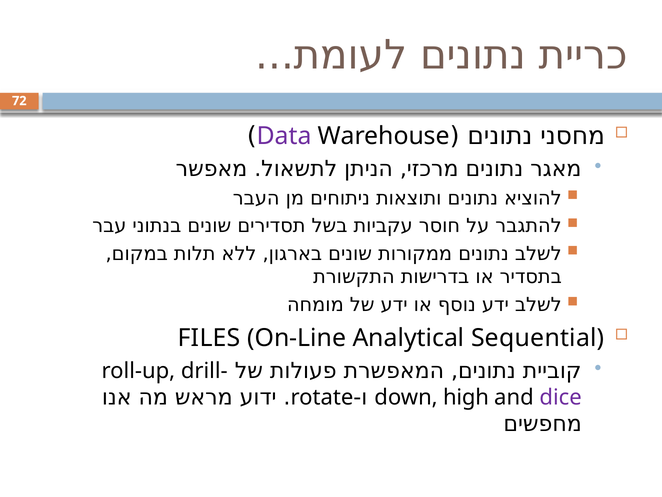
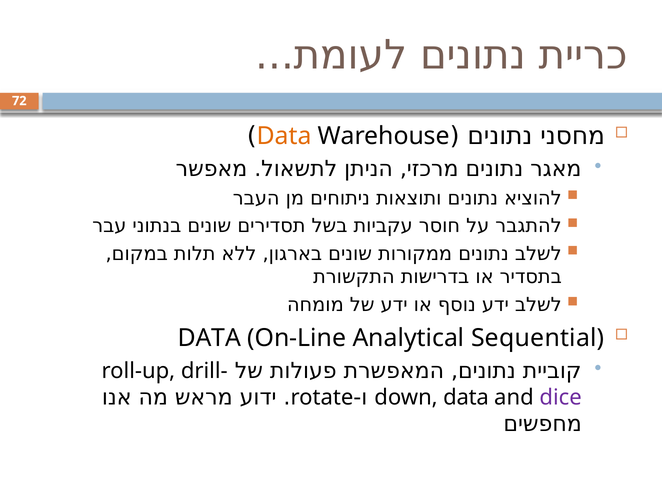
Data at (284, 136) colour: purple -> orange
FILES at (209, 338): FILES -> DATA
high at (466, 397): high -> data
